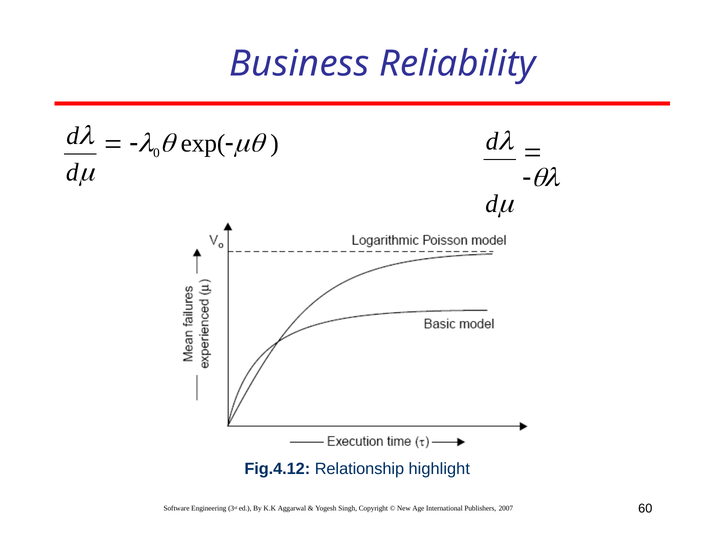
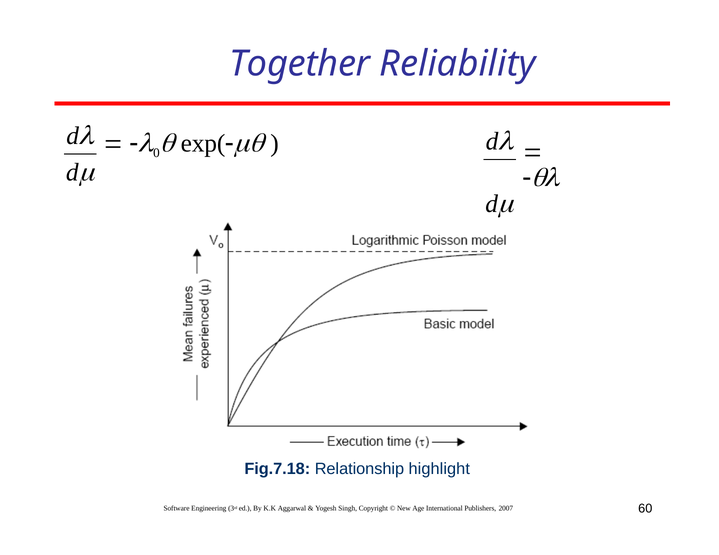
Business: Business -> Together
Fig.4.12: Fig.4.12 -> Fig.7.18
